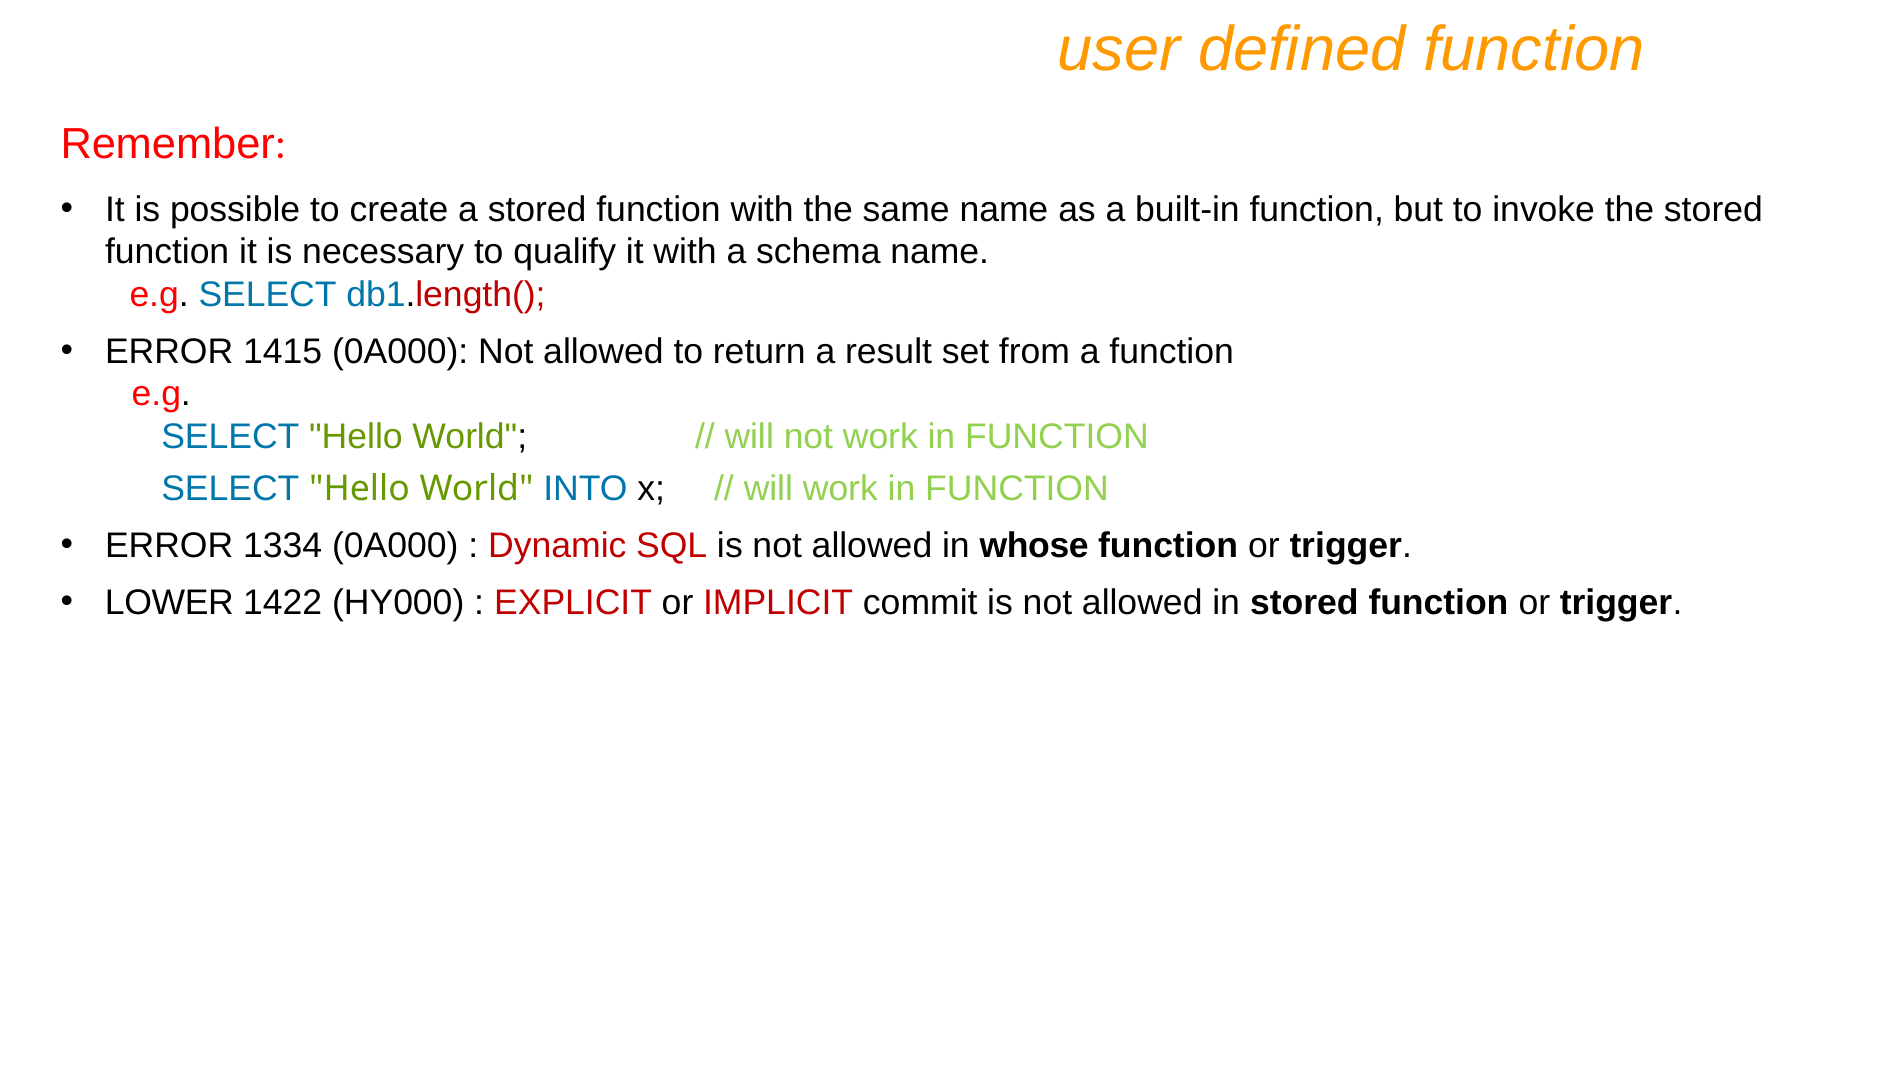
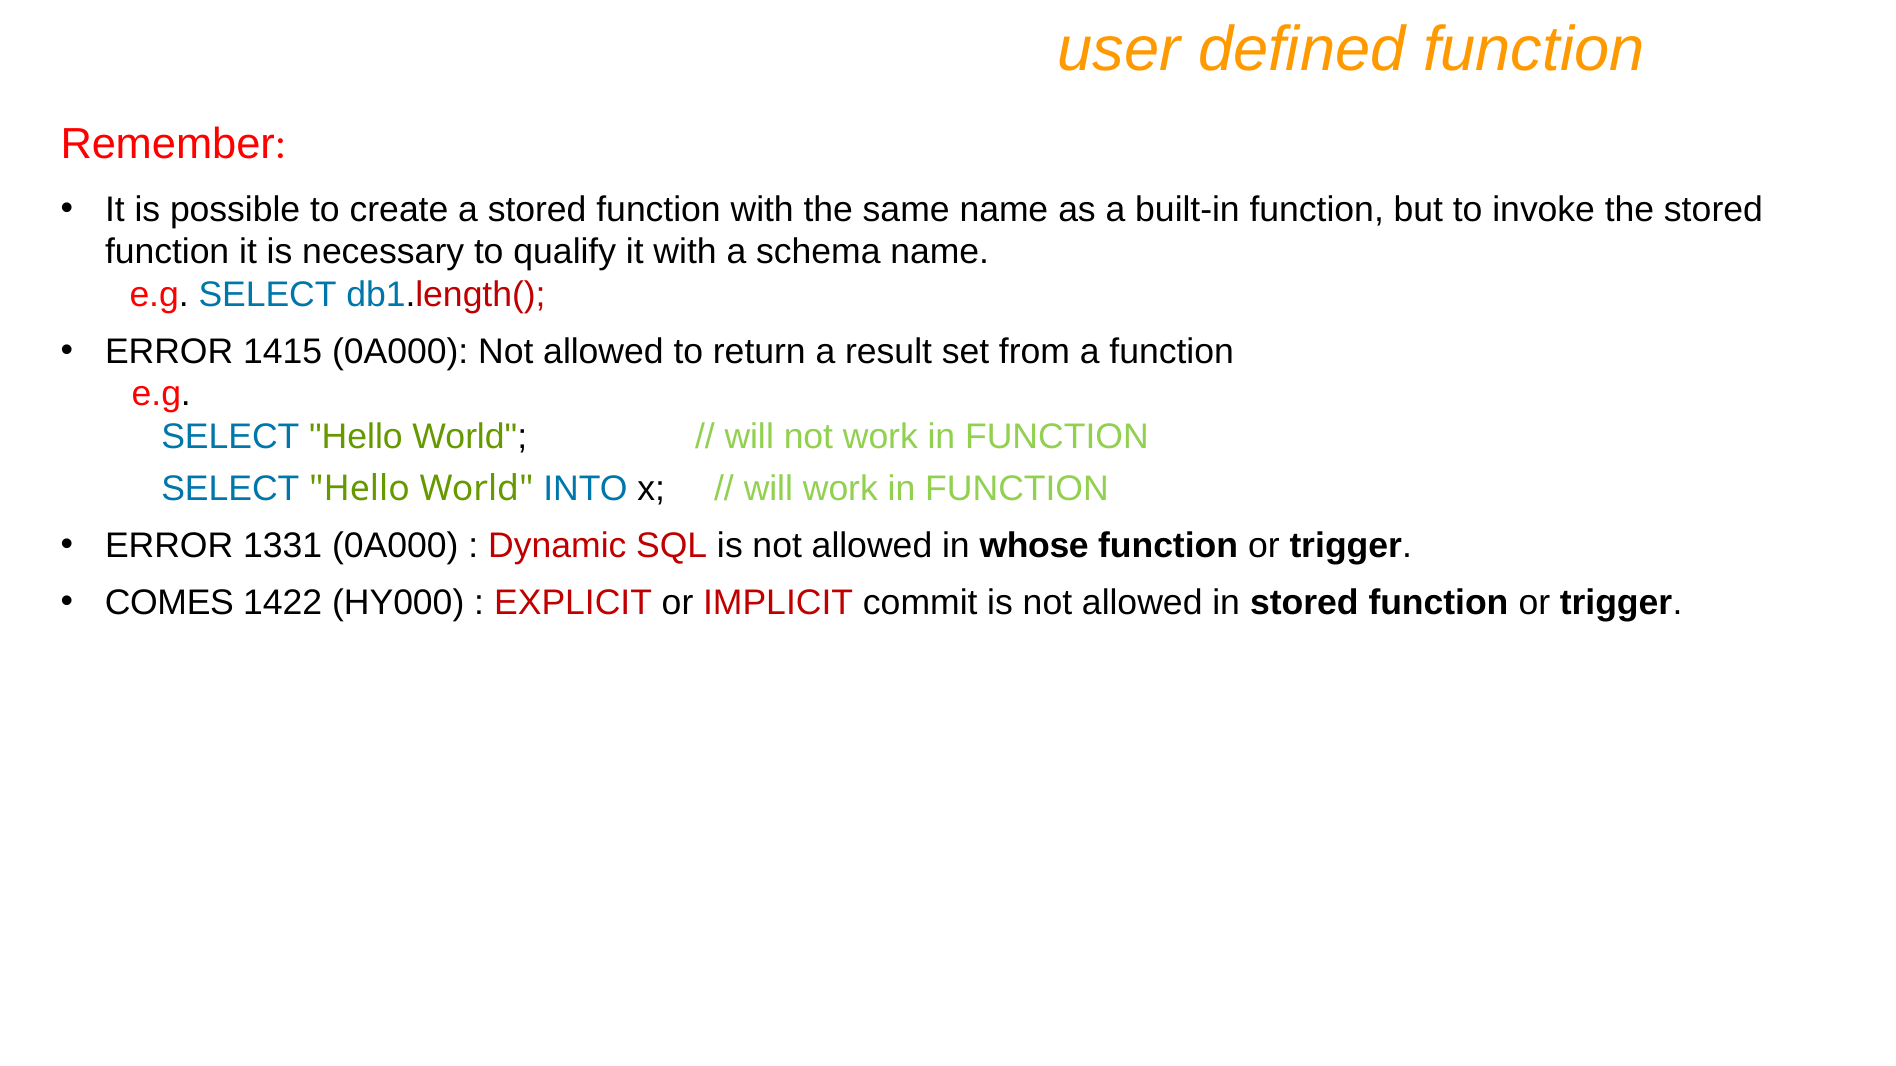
1334: 1334 -> 1331
LOWER: LOWER -> COMES
